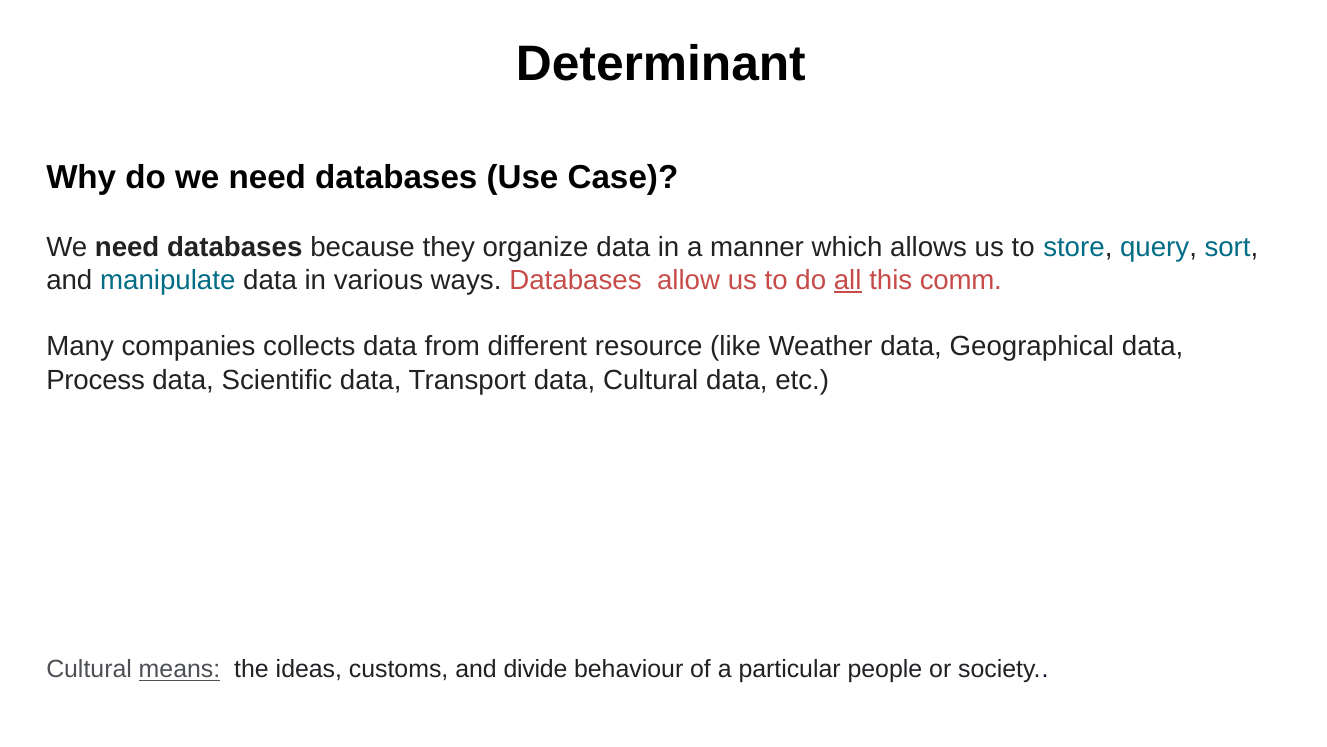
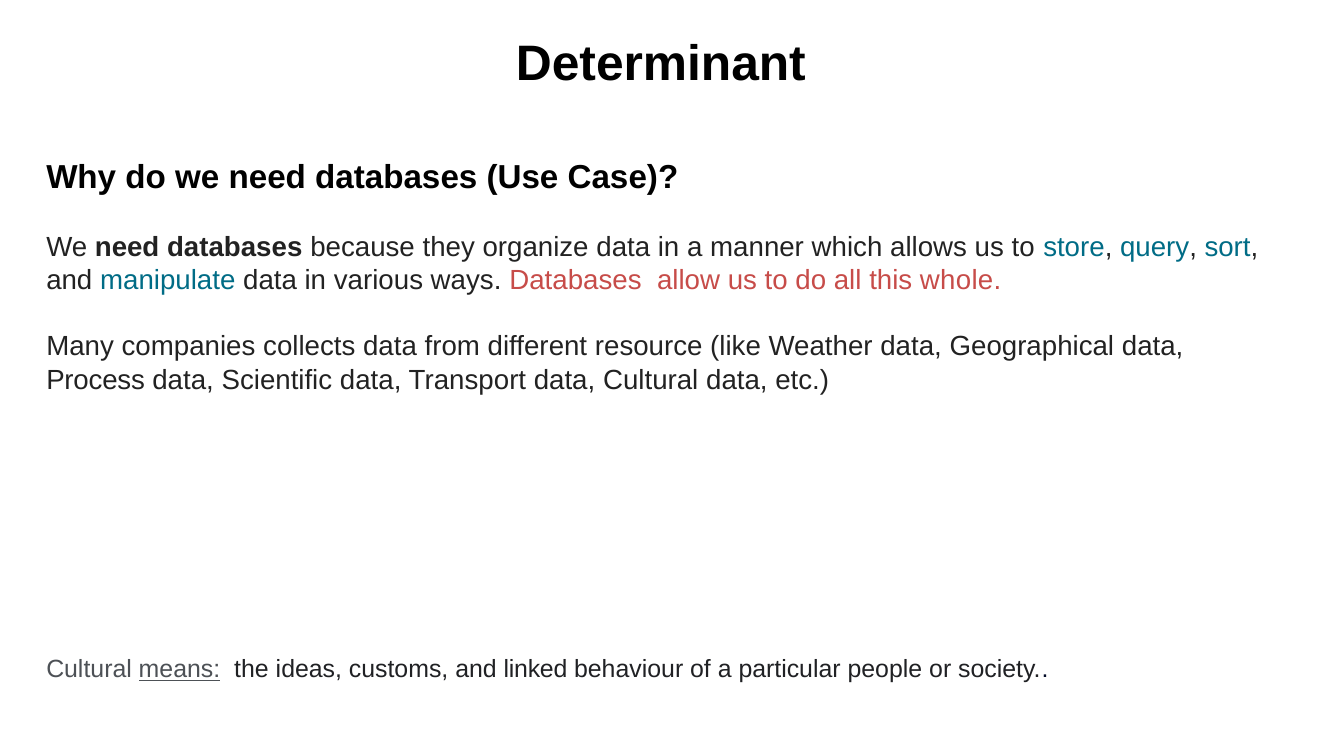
all underline: present -> none
comm: comm -> whole
divide: divide -> linked
